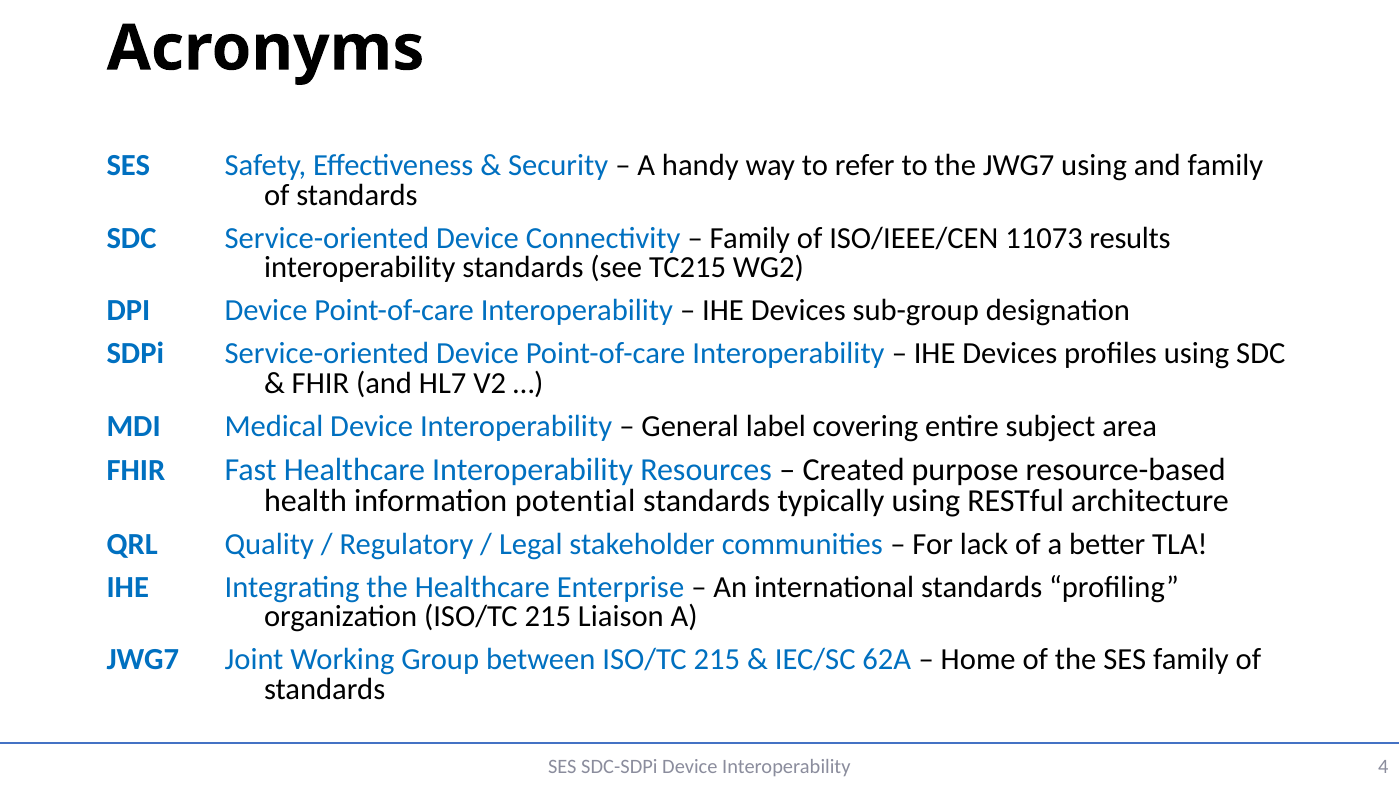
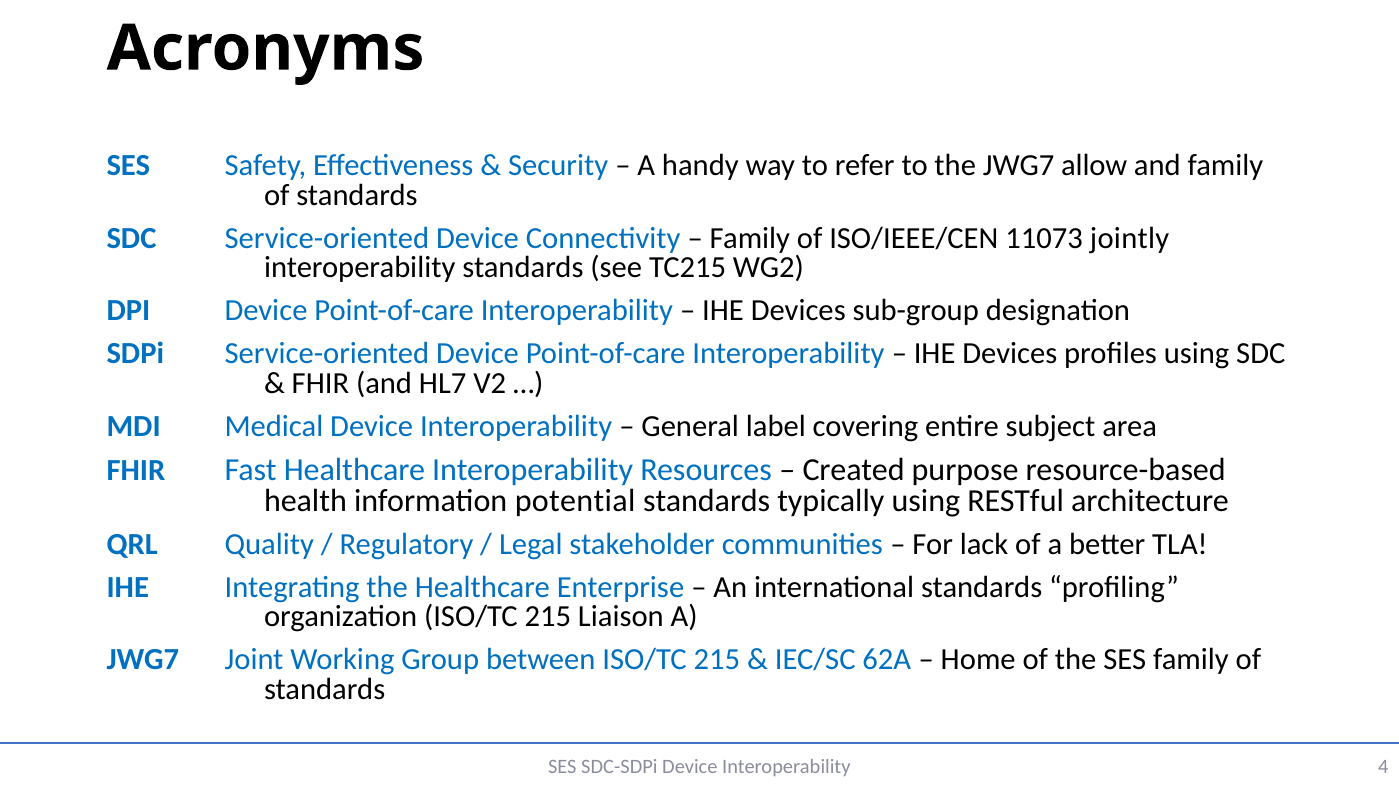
JWG7 using: using -> allow
results: results -> jointly
